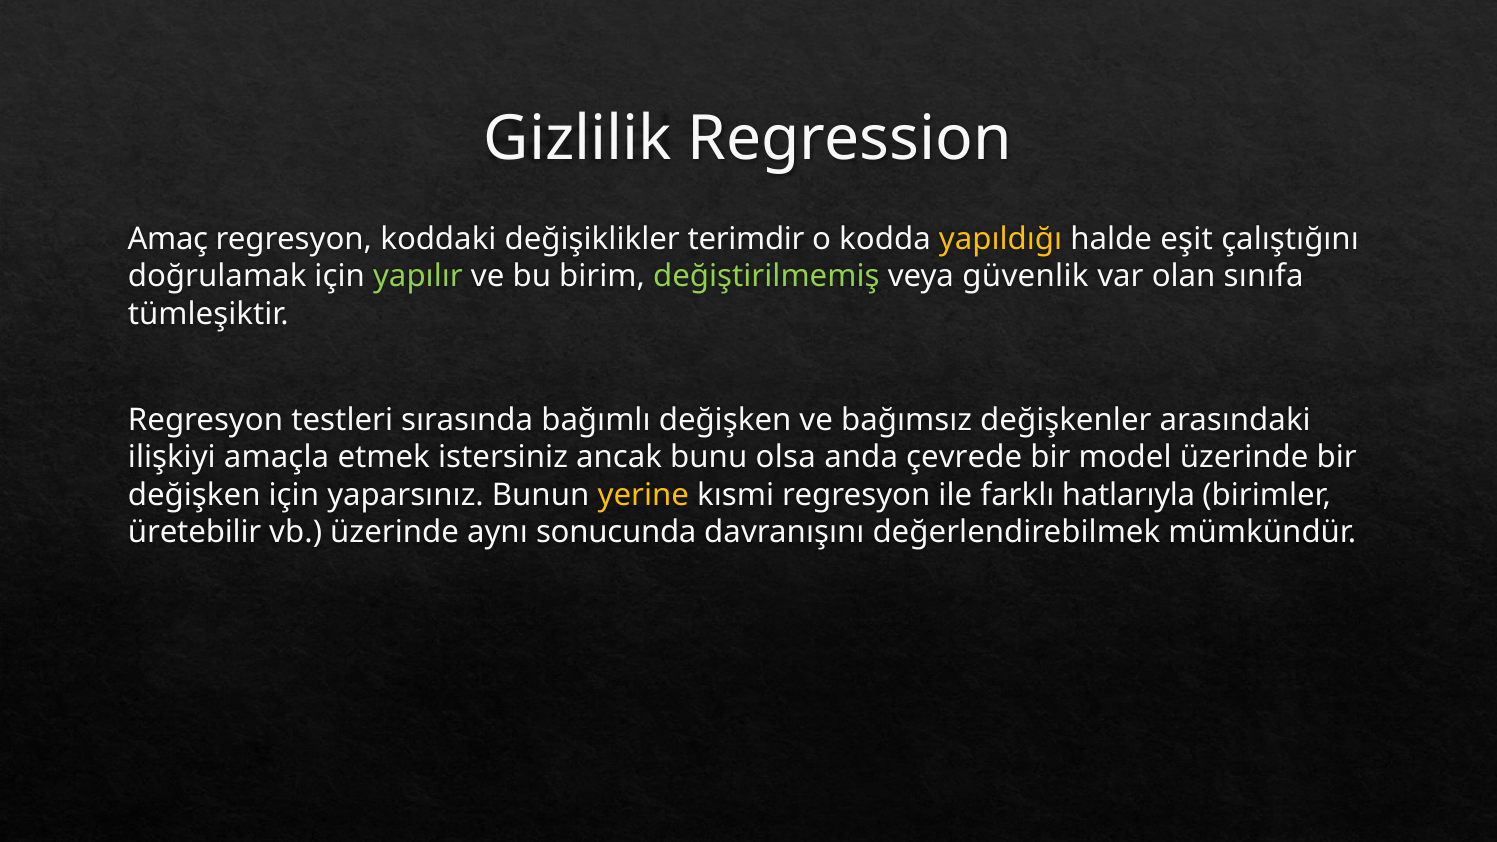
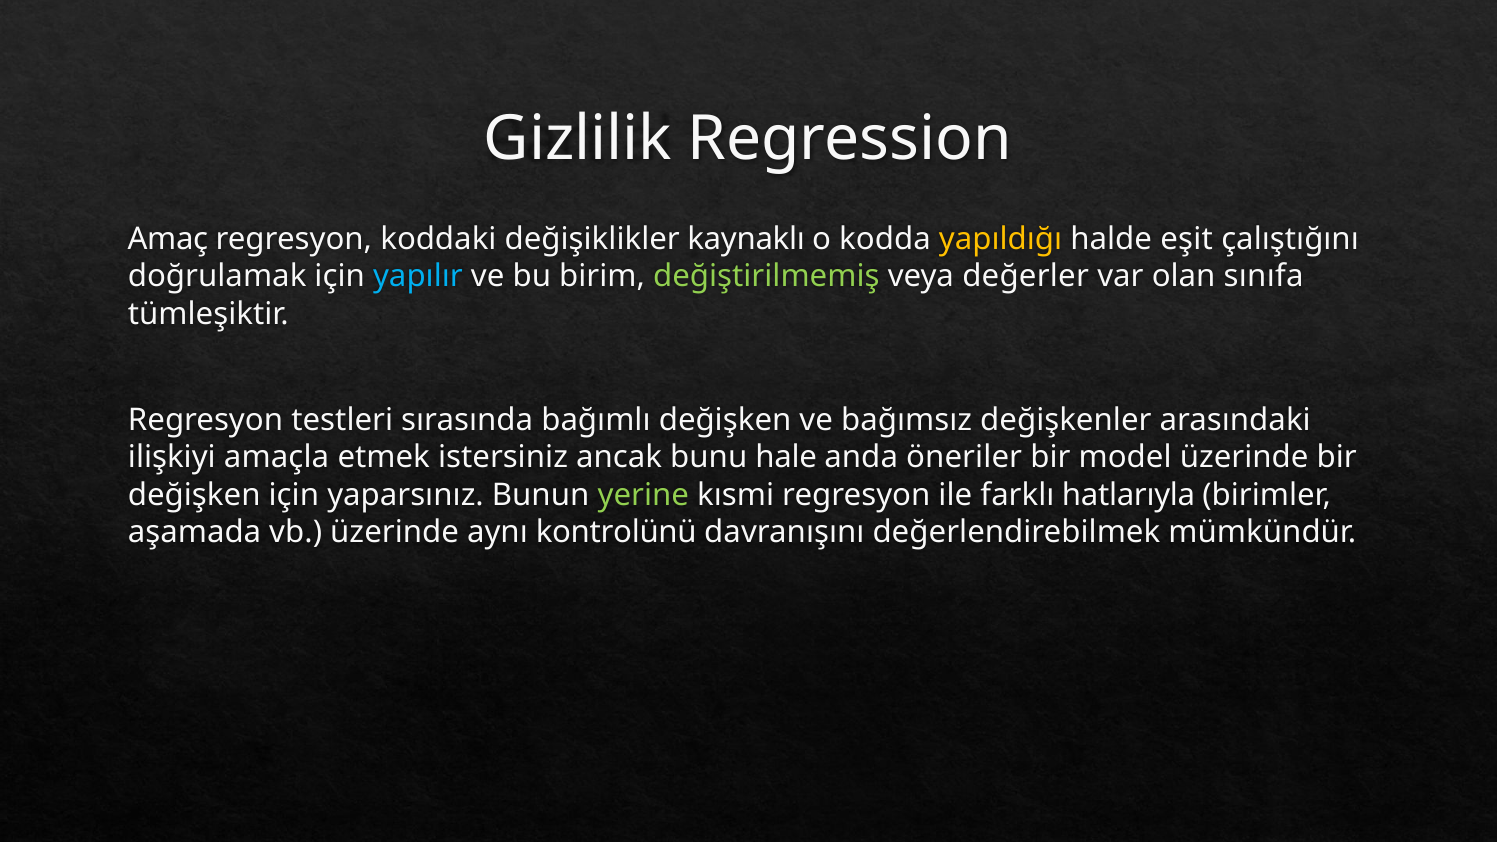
terimdir: terimdir -> kaynaklı
yapılır colour: light green -> light blue
güvenlik: güvenlik -> değerler
olsa: olsa -> hale
çevrede: çevrede -> öneriler
yerine colour: yellow -> light green
üretebilir: üretebilir -> aşamada
sonucunda: sonucunda -> kontrolünü
